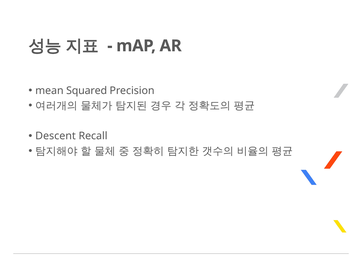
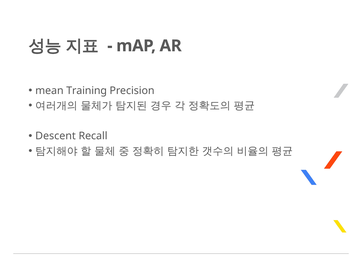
Squared: Squared -> Training
